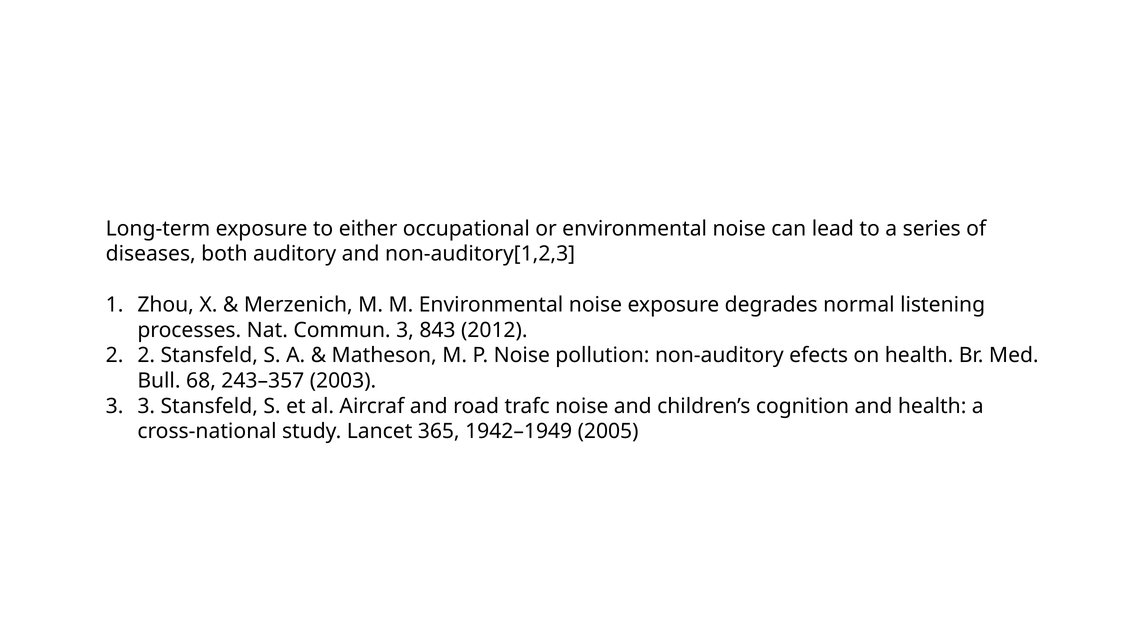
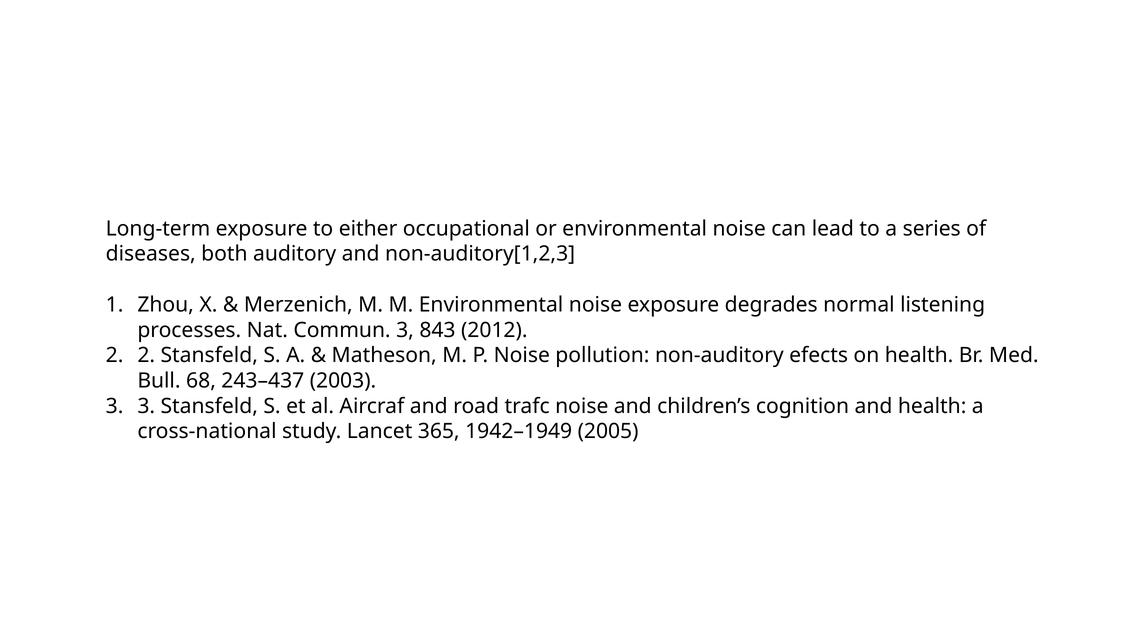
243–357: 243–357 -> 243–437
